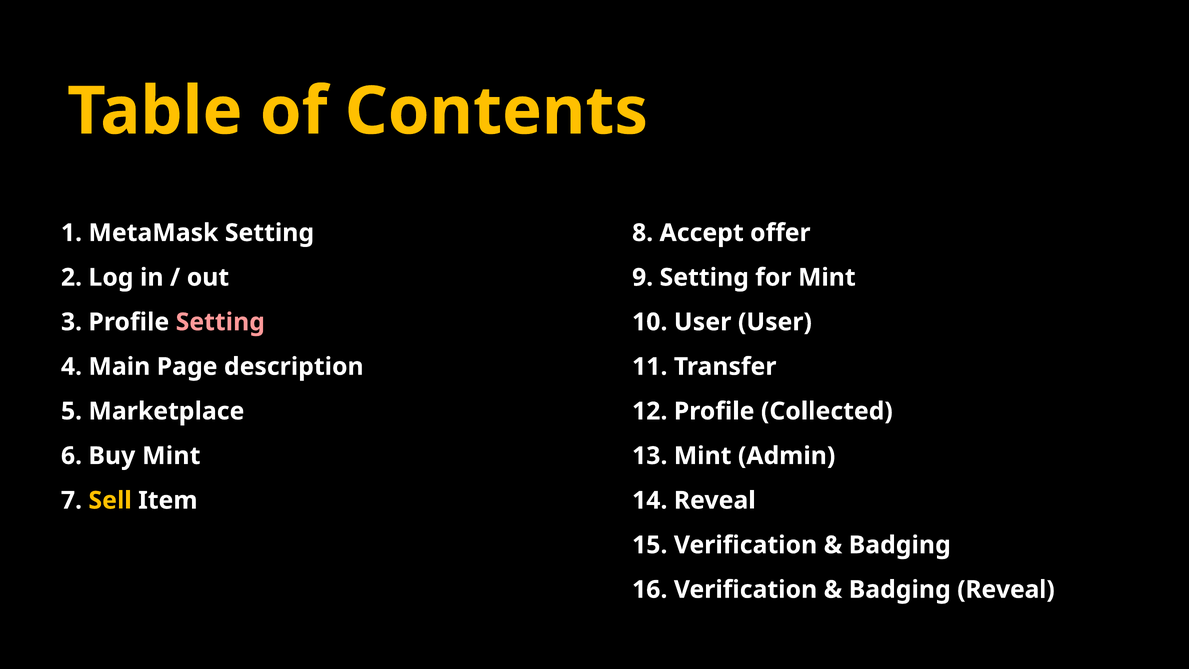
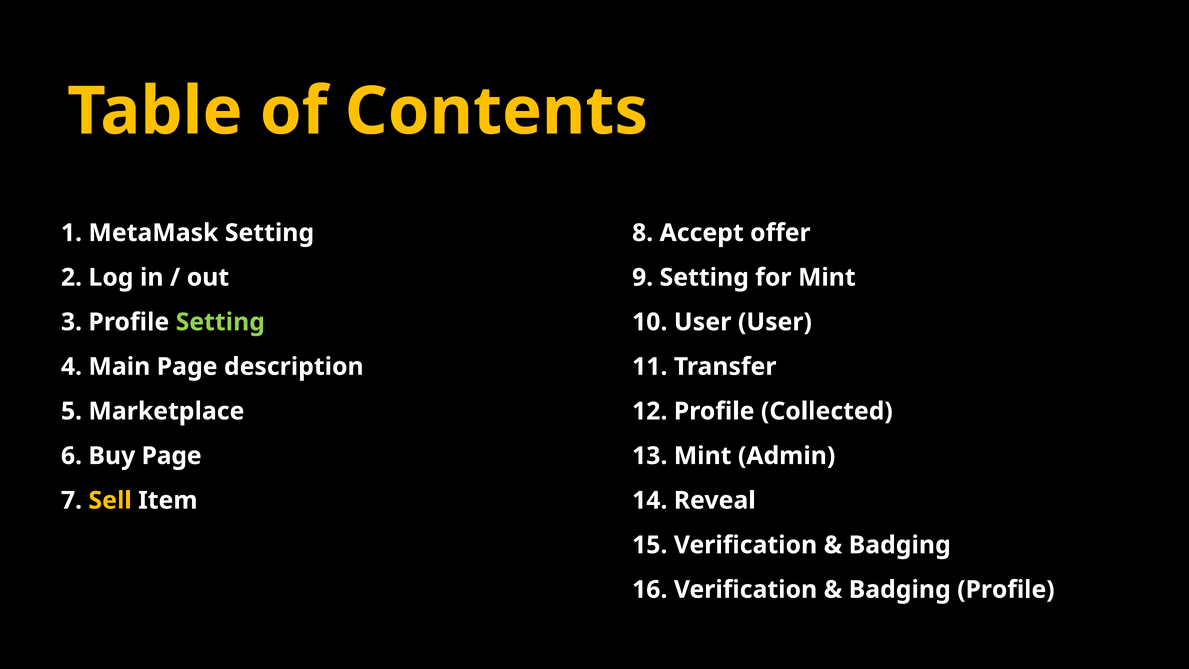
Setting at (220, 322) colour: pink -> light green
Buy Mint: Mint -> Page
Badging Reveal: Reveal -> Profile
